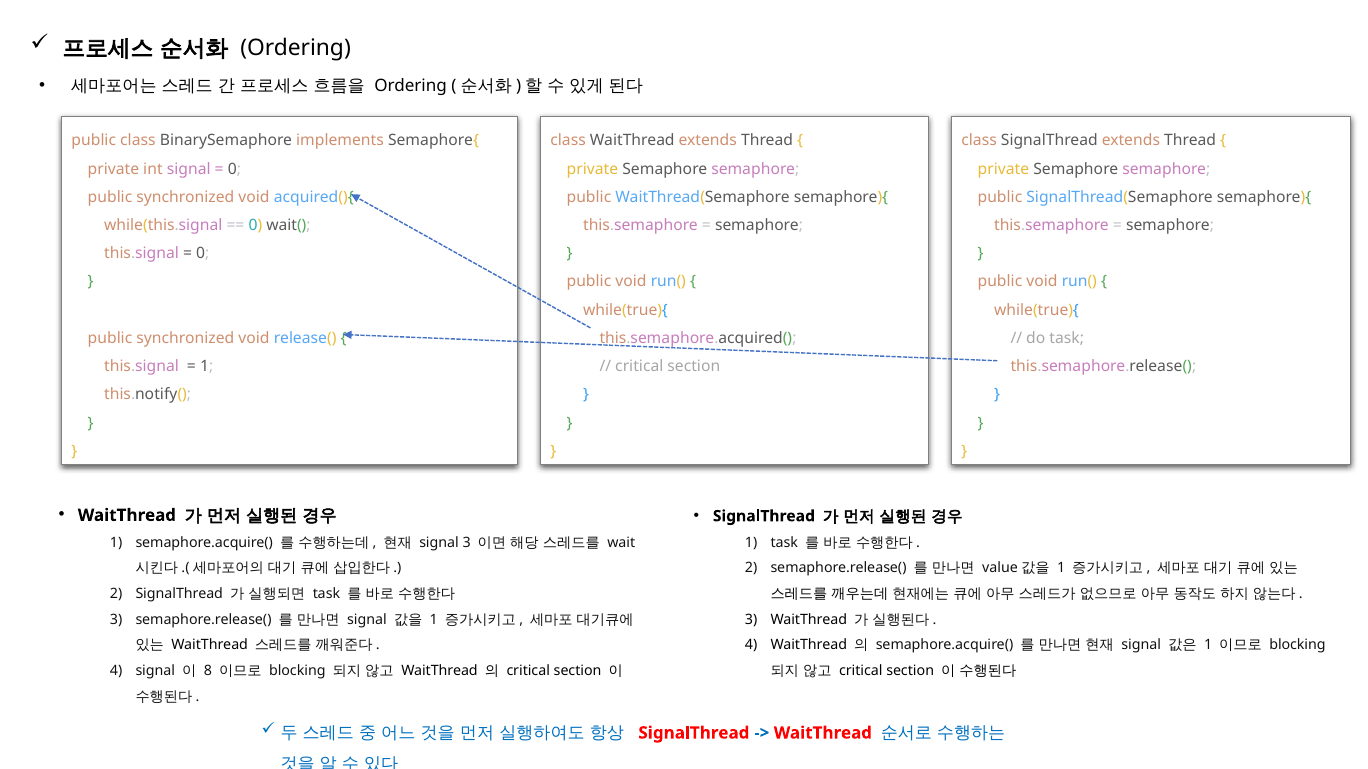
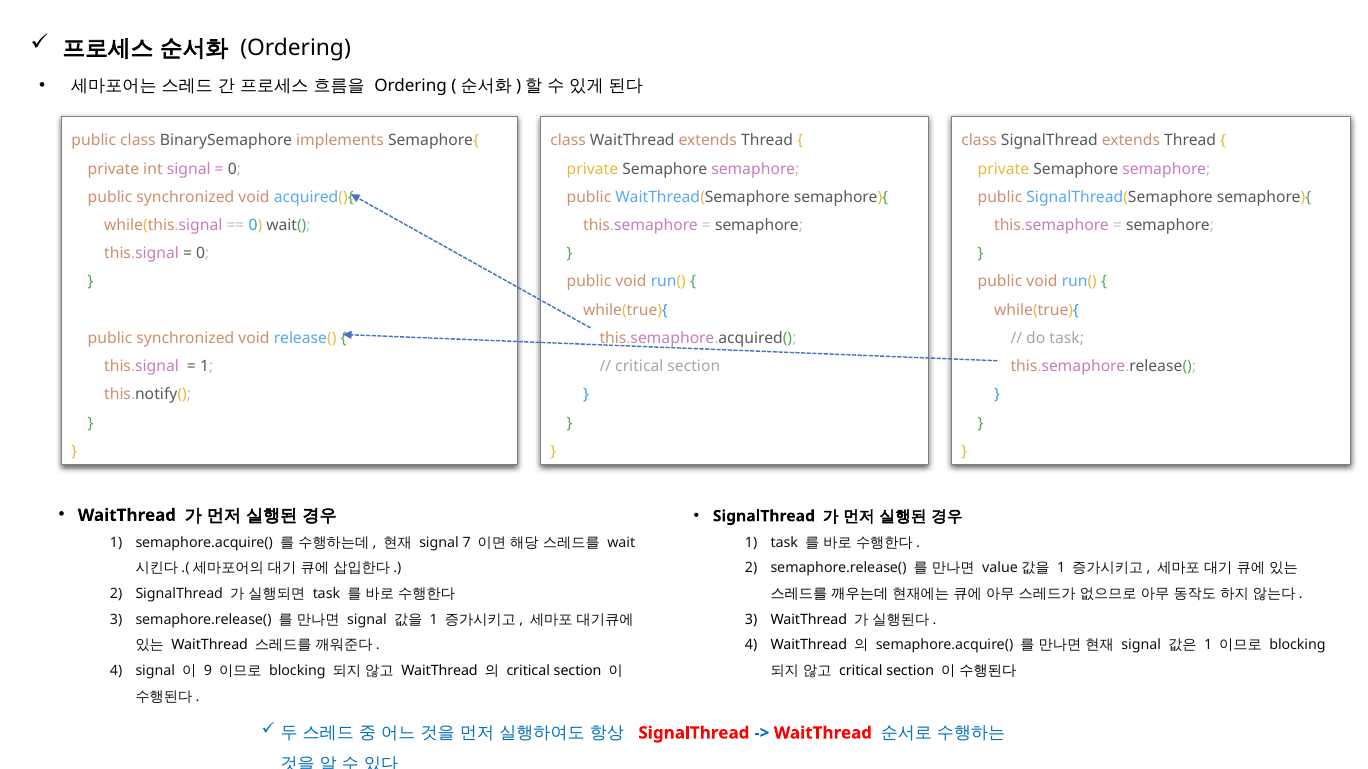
signal 3: 3 -> 7
8: 8 -> 9
